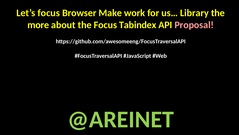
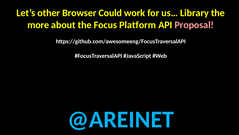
Let’s focus: focus -> other
Make: Make -> Could
Tabindex: Tabindex -> Platform
@AREINET colour: light green -> light blue
